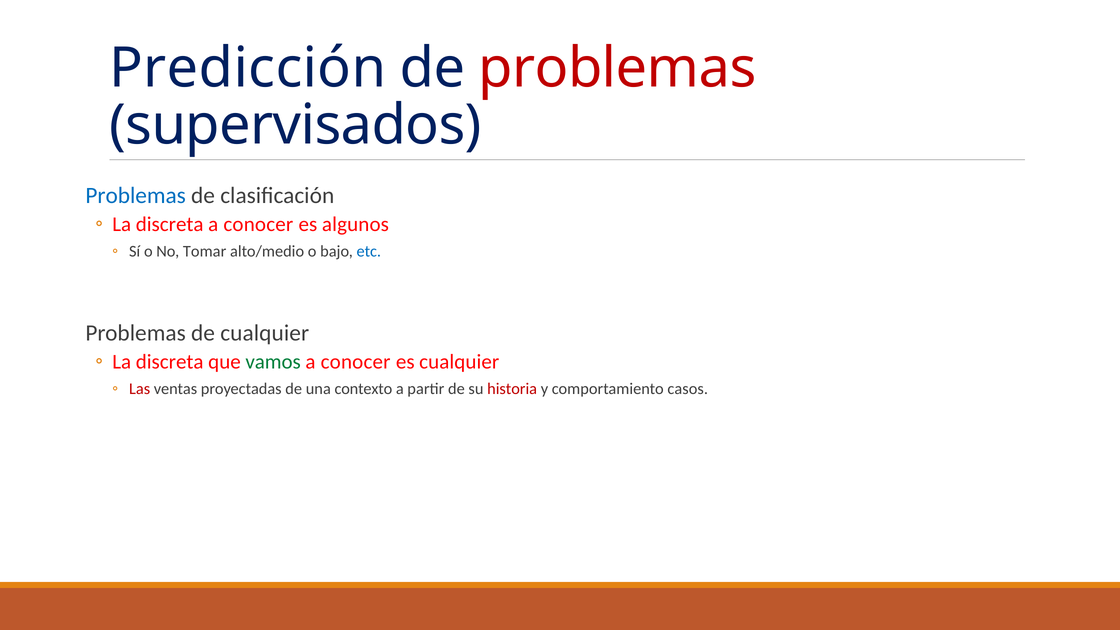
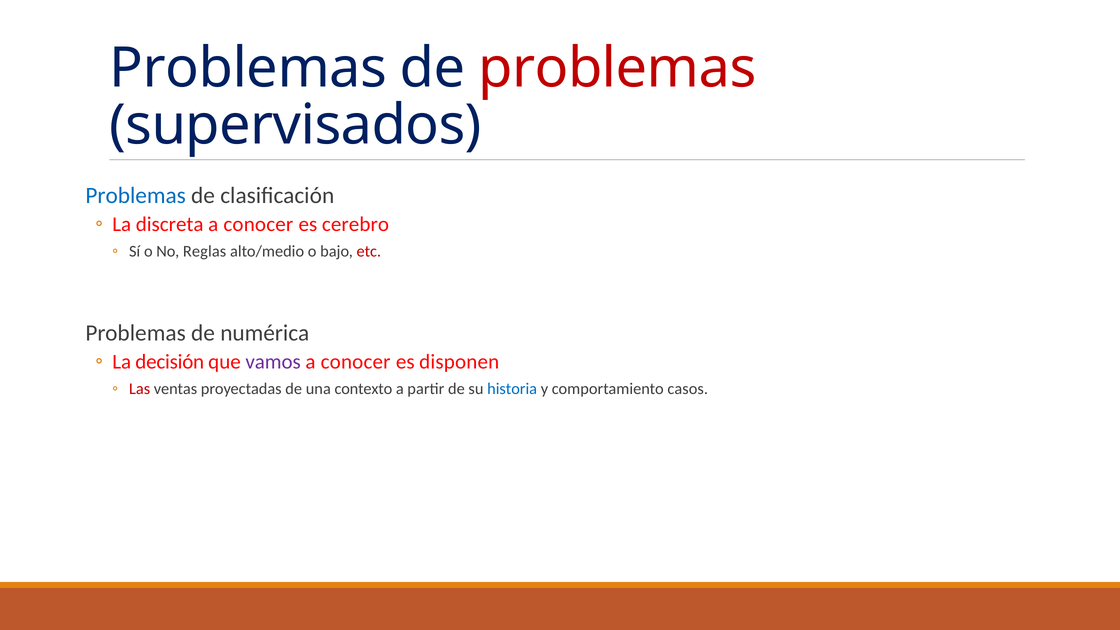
Predicción at (248, 68): Predicción -> Problemas
algunos: algunos -> cerebro
Tomar: Tomar -> Reglas
etc colour: blue -> red
de cualquier: cualquier -> numérica
discreta at (170, 362): discreta -> decisión
vamos colour: green -> purple
es cualquier: cualquier -> disponen
historia colour: red -> blue
